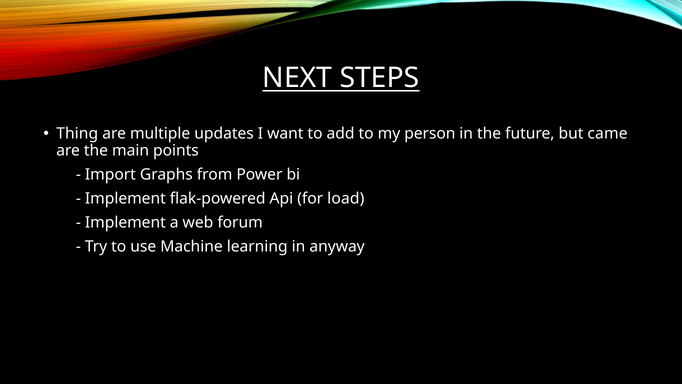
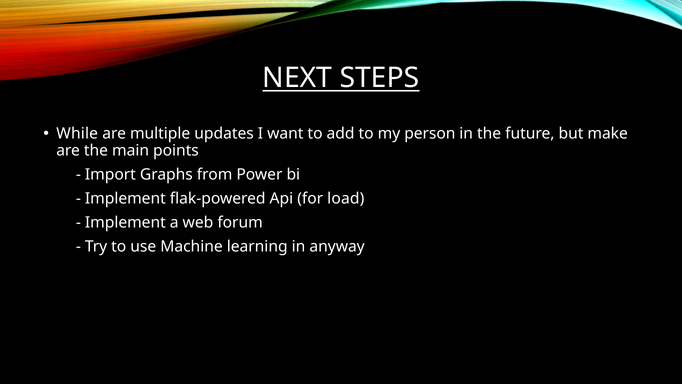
Thing: Thing -> While
came: came -> make
